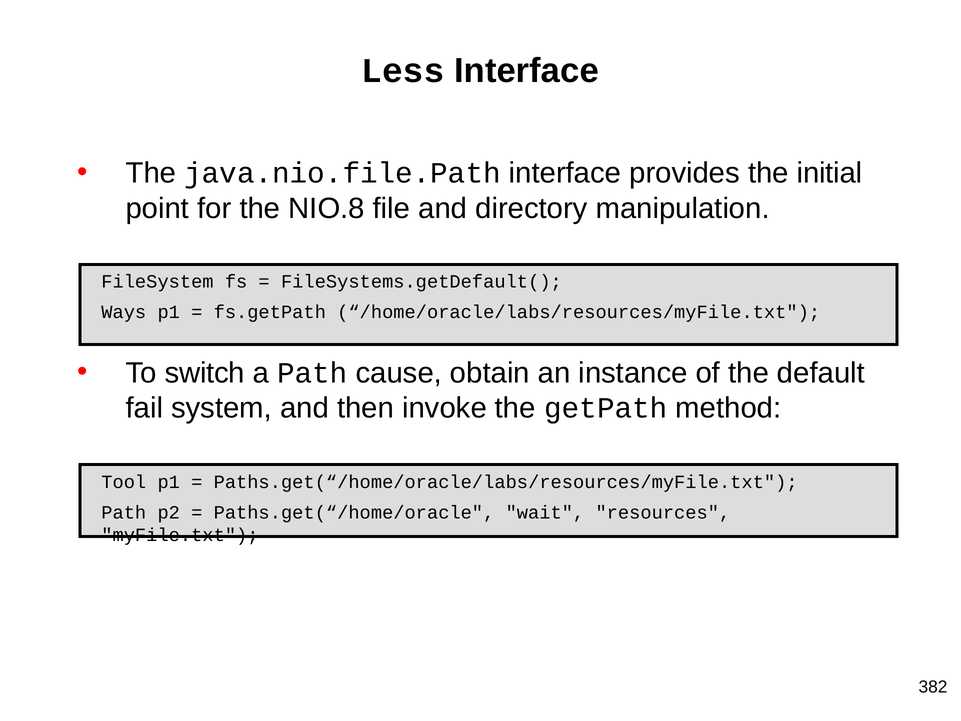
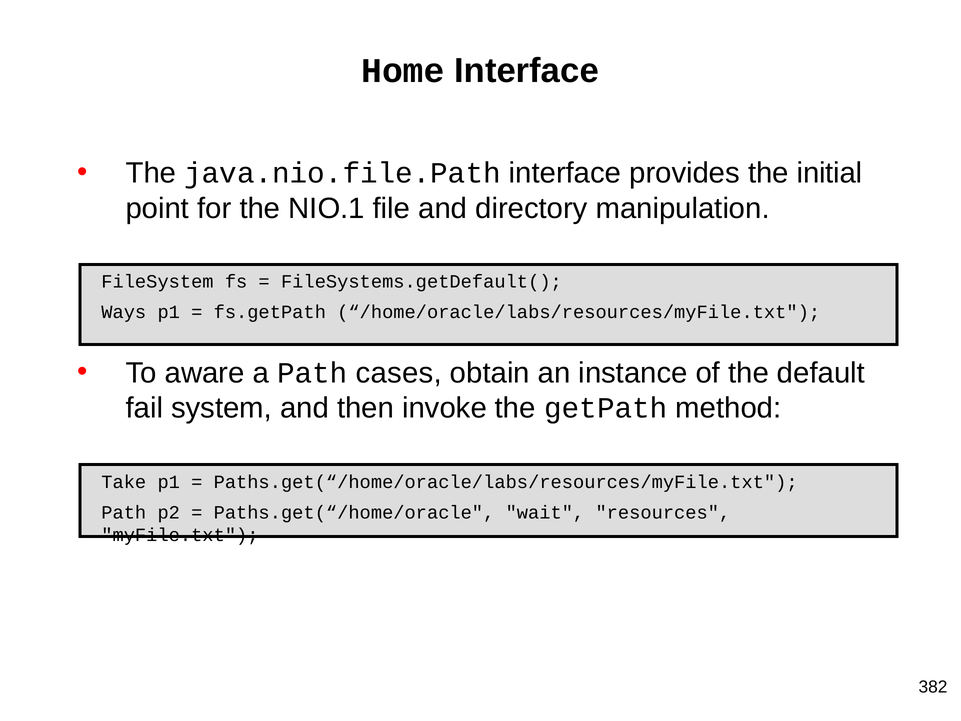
Less: Less -> Home
NIO.8: NIO.8 -> NIO.1
switch: switch -> aware
cause: cause -> cases
Tool: Tool -> Take
